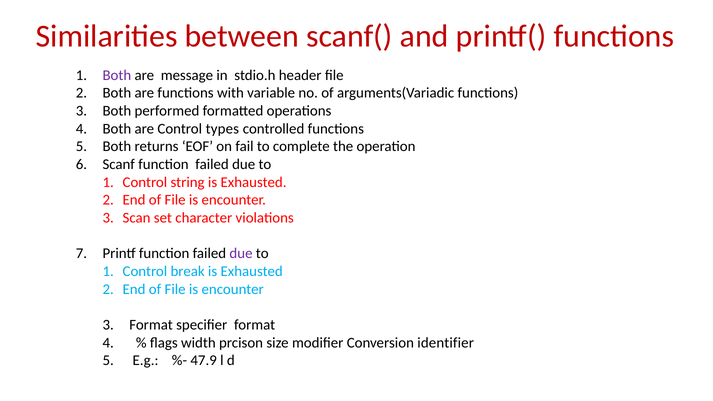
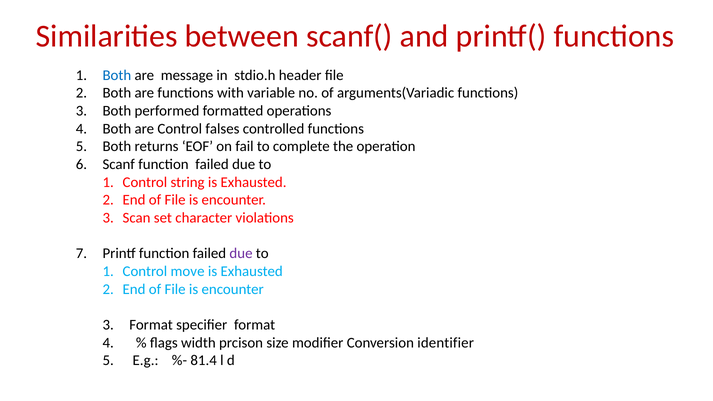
Both at (117, 75) colour: purple -> blue
types: types -> falses
break: break -> move
47.9: 47.9 -> 81.4
